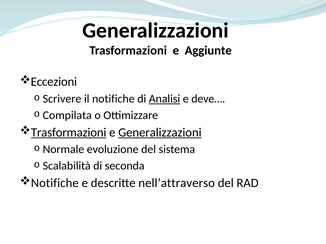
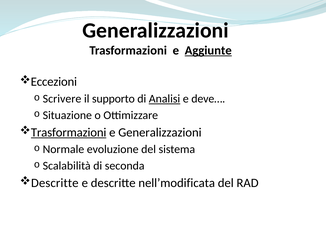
Aggiunte underline: none -> present
il notifiche: notifiche -> supporto
Compilata: Compilata -> Situazione
Generalizzazioni at (160, 133) underline: present -> none
Notifiche at (55, 183): Notifiche -> Descritte
nell’attraverso: nell’attraverso -> nell’modificata
